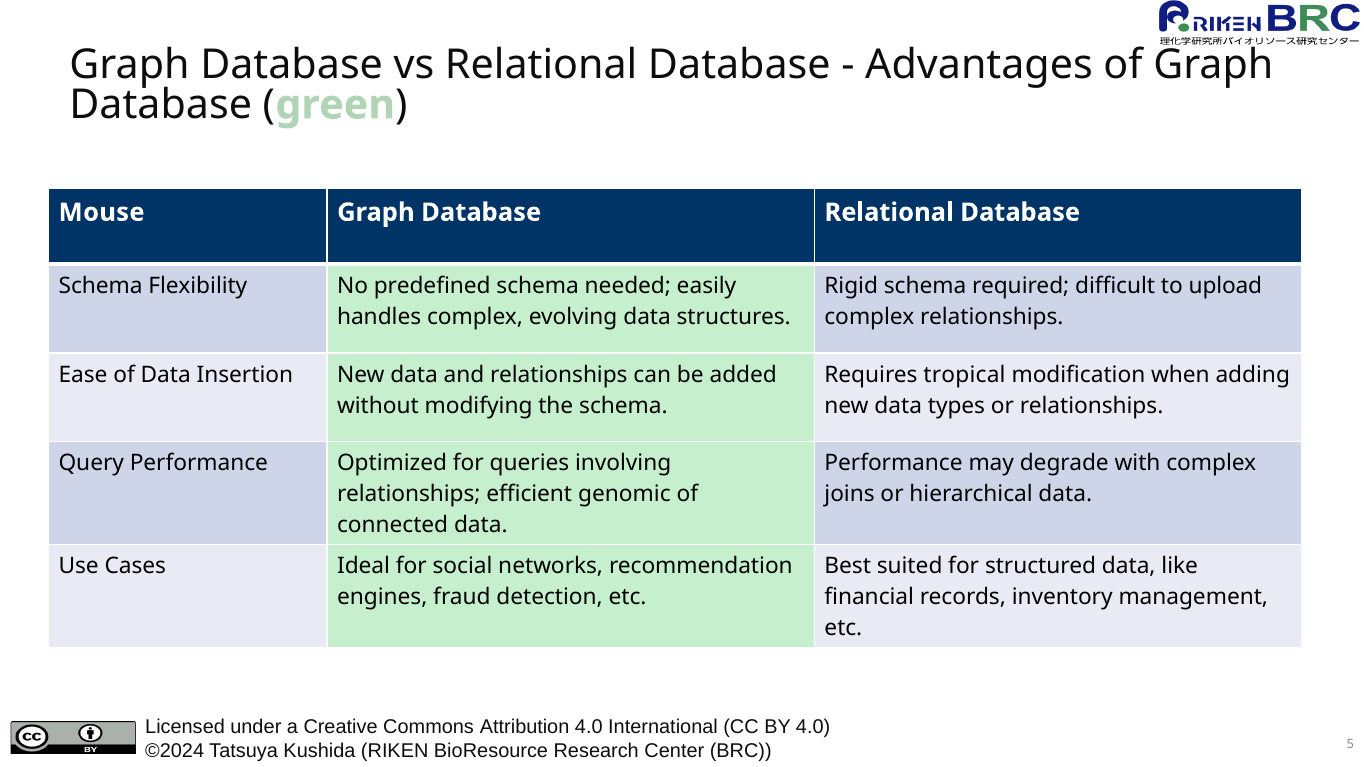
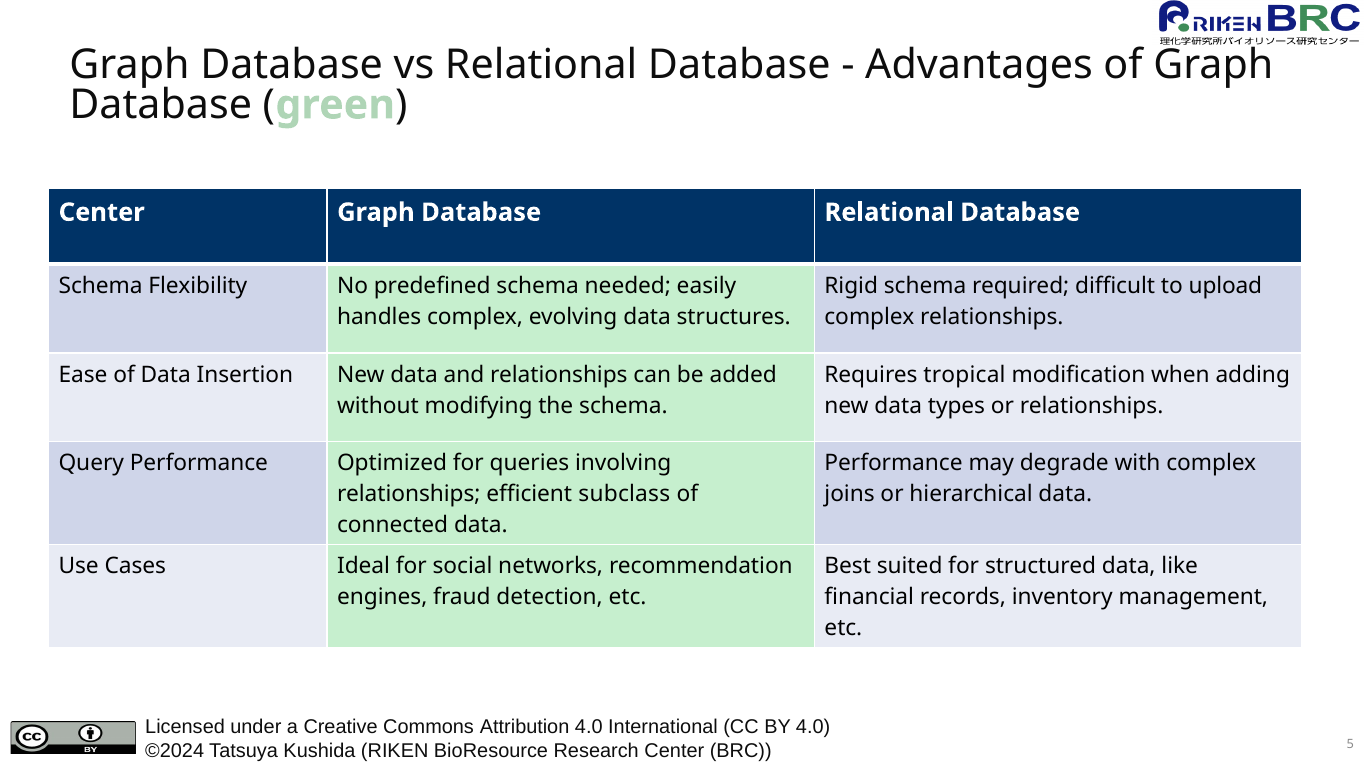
Mouse at (102, 212): Mouse -> Center
genomic: genomic -> subclass
